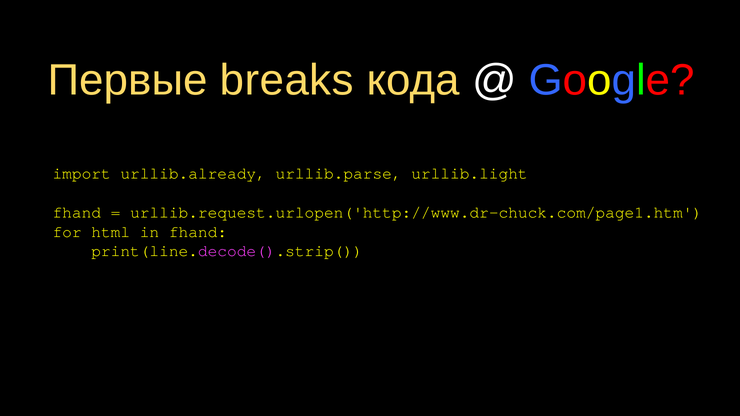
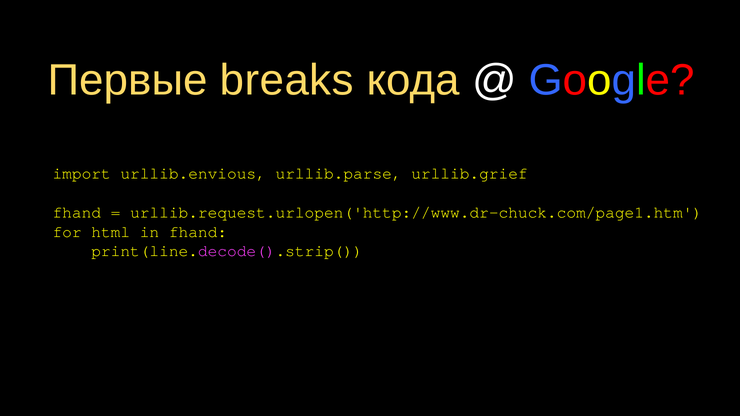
urllib.already: urllib.already -> urllib.envious
urllib.light: urllib.light -> urllib.grief
